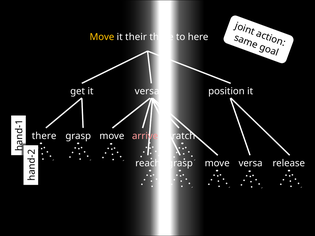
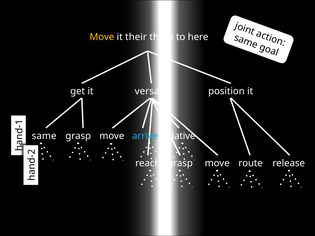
scratch: scratch -> relative
there at (44, 136): there -> same
arrive colour: pink -> light blue
versa at (251, 163): versa -> route
